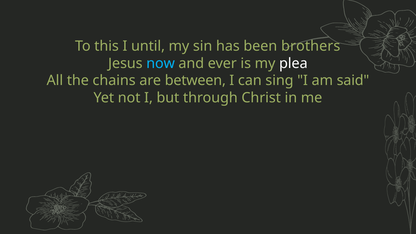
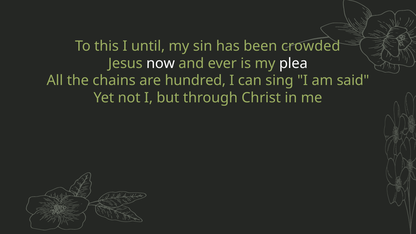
brothers: brothers -> crowded
now colour: light blue -> white
between: between -> hundred
